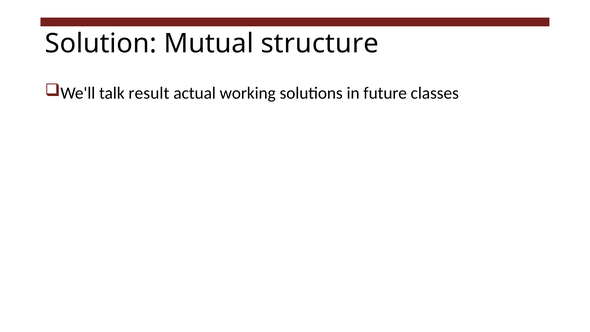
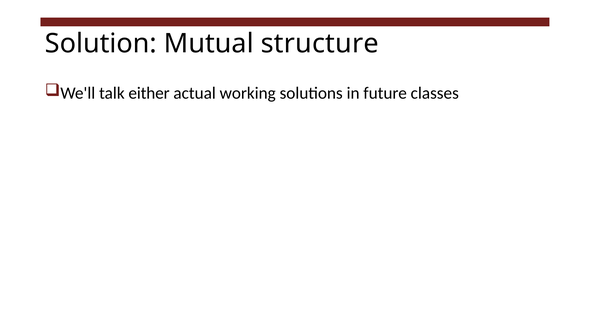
result: result -> either
